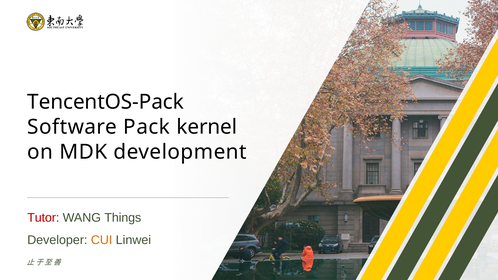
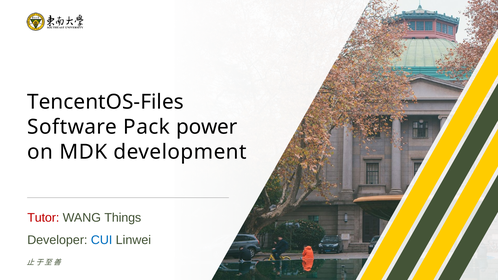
TencentOS-Pack: TencentOS-Pack -> TencentOS-Files
kernel: kernel -> power
CUI colour: orange -> blue
